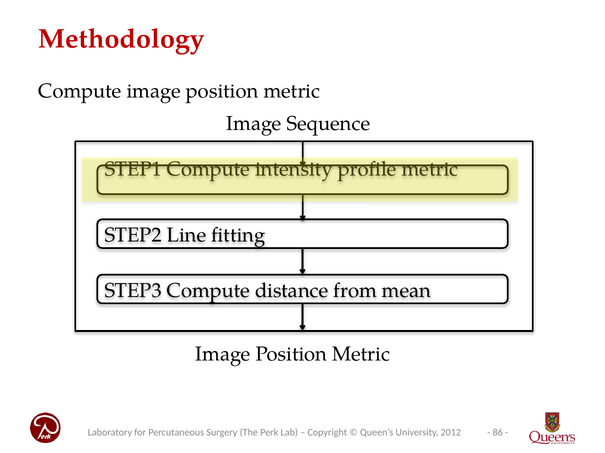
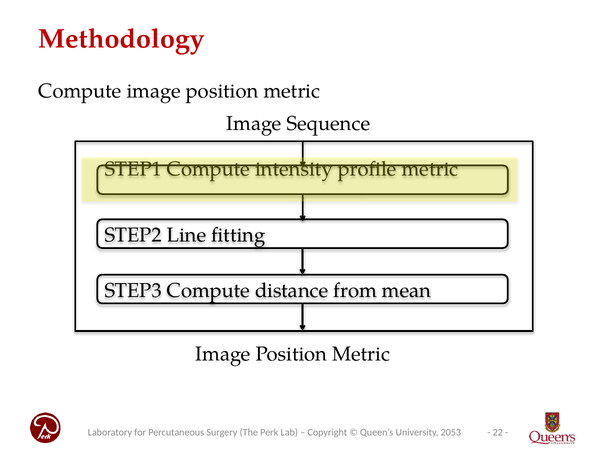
86: 86 -> 22
2012: 2012 -> 2053
